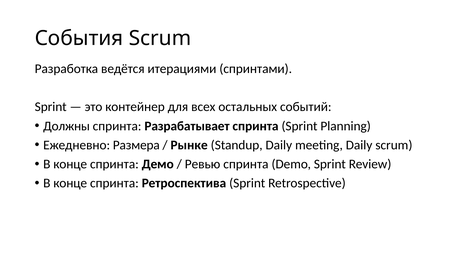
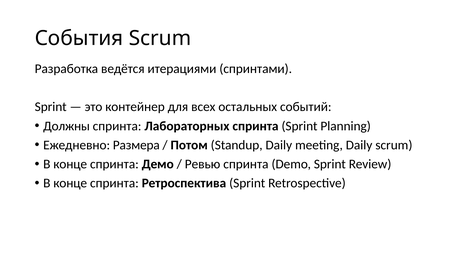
Разрабатывает: Разрабатывает -> Лабораторных
Рынке: Рынке -> Потом
